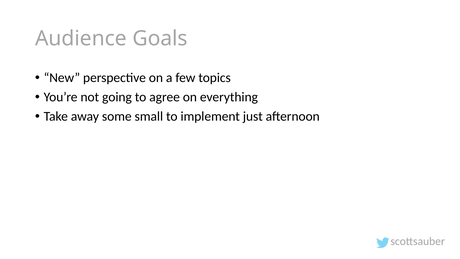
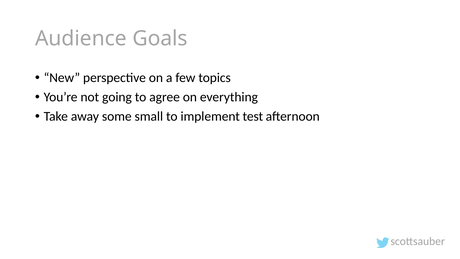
just: just -> test
